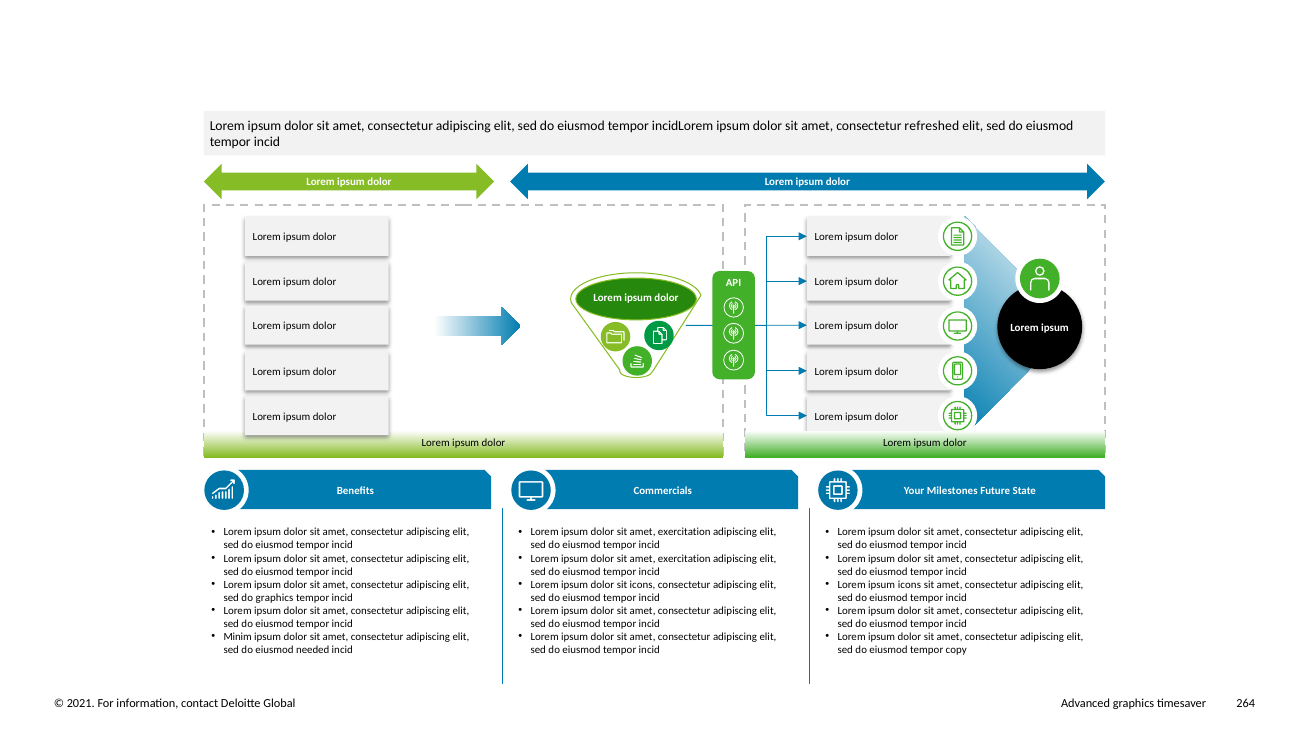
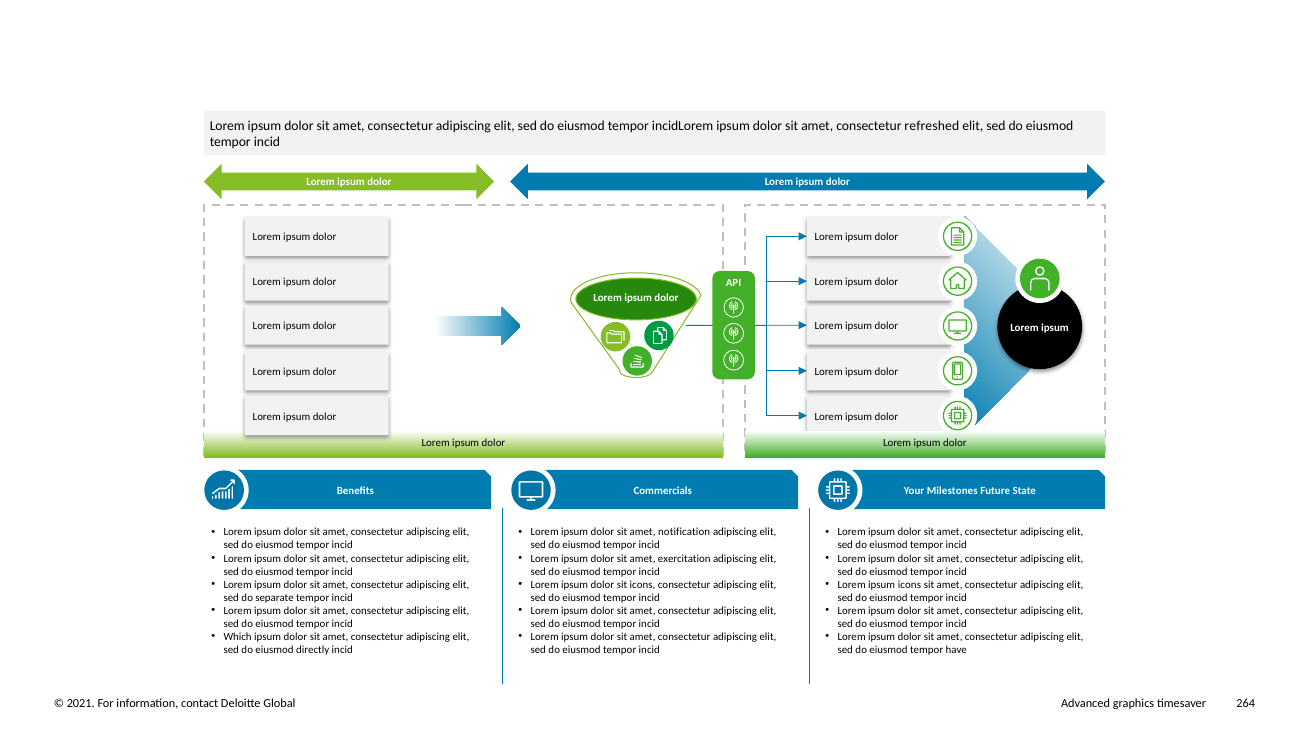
exercitation at (684, 533): exercitation -> notification
do graphics: graphics -> separate
Minim: Minim -> Which
needed: needed -> directly
copy: copy -> have
